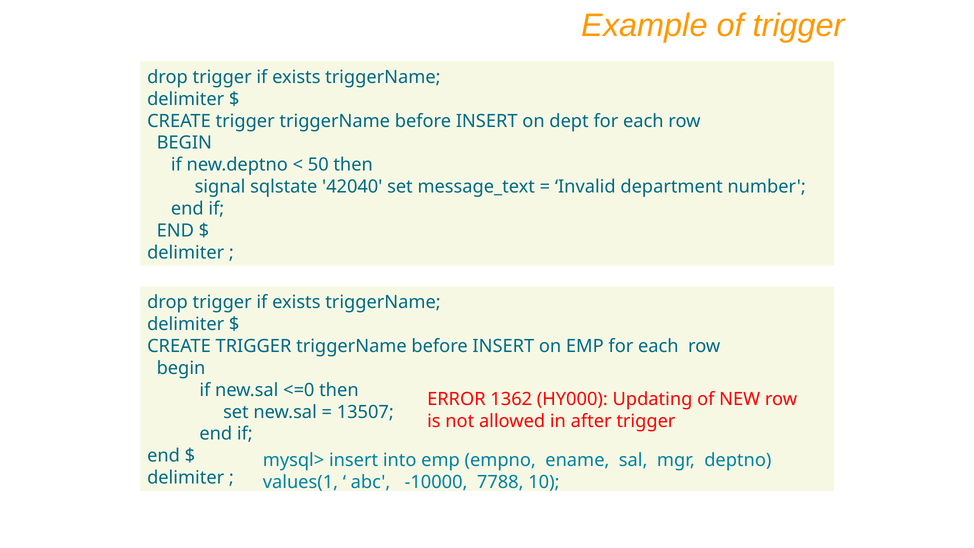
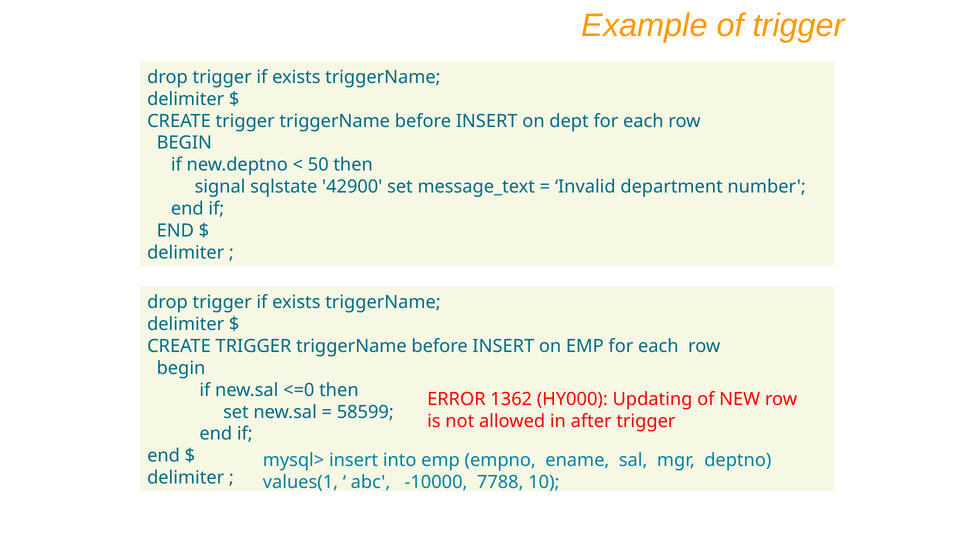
42040: 42040 -> 42900
13507: 13507 -> 58599
